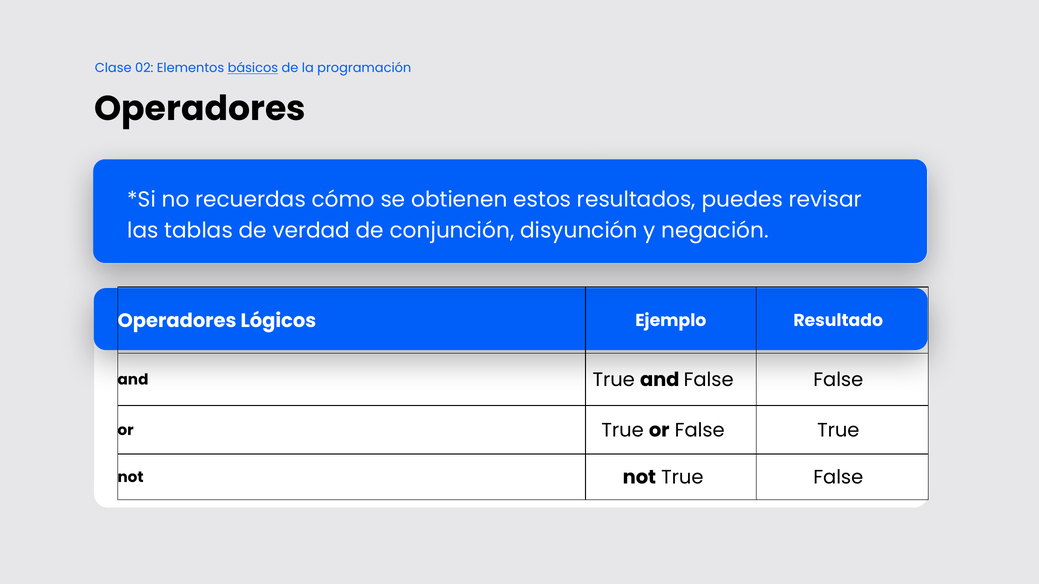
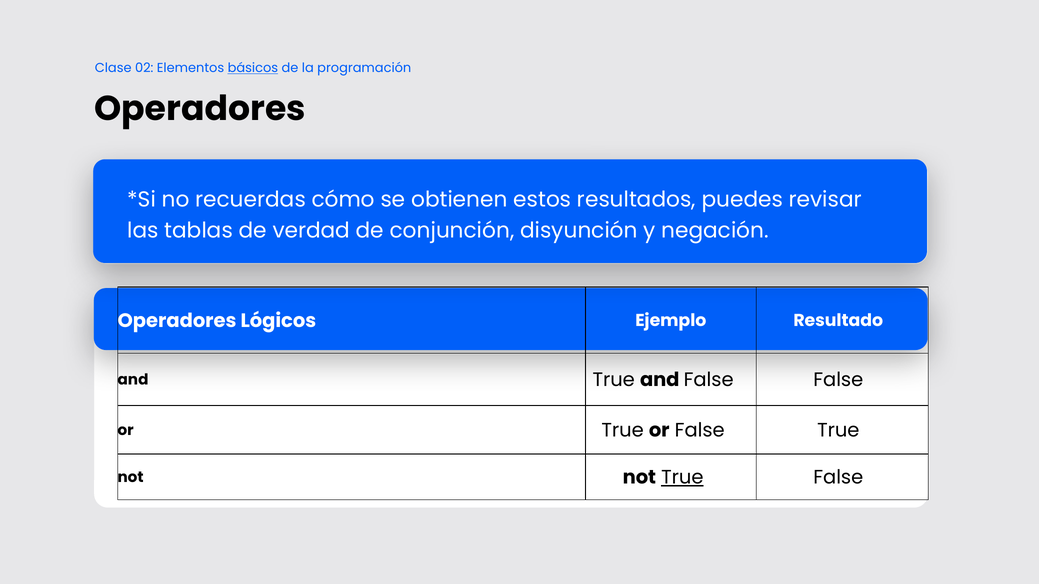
True at (682, 478) underline: none -> present
